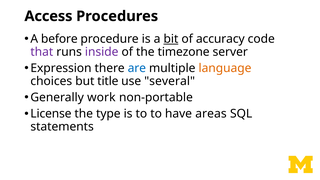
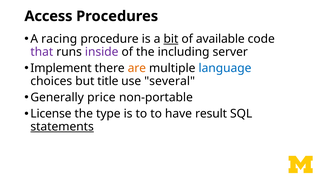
before: before -> racing
accuracy: accuracy -> available
timezone: timezone -> including
Expression: Expression -> Implement
are colour: blue -> orange
language colour: orange -> blue
work: work -> price
areas: areas -> result
statements underline: none -> present
